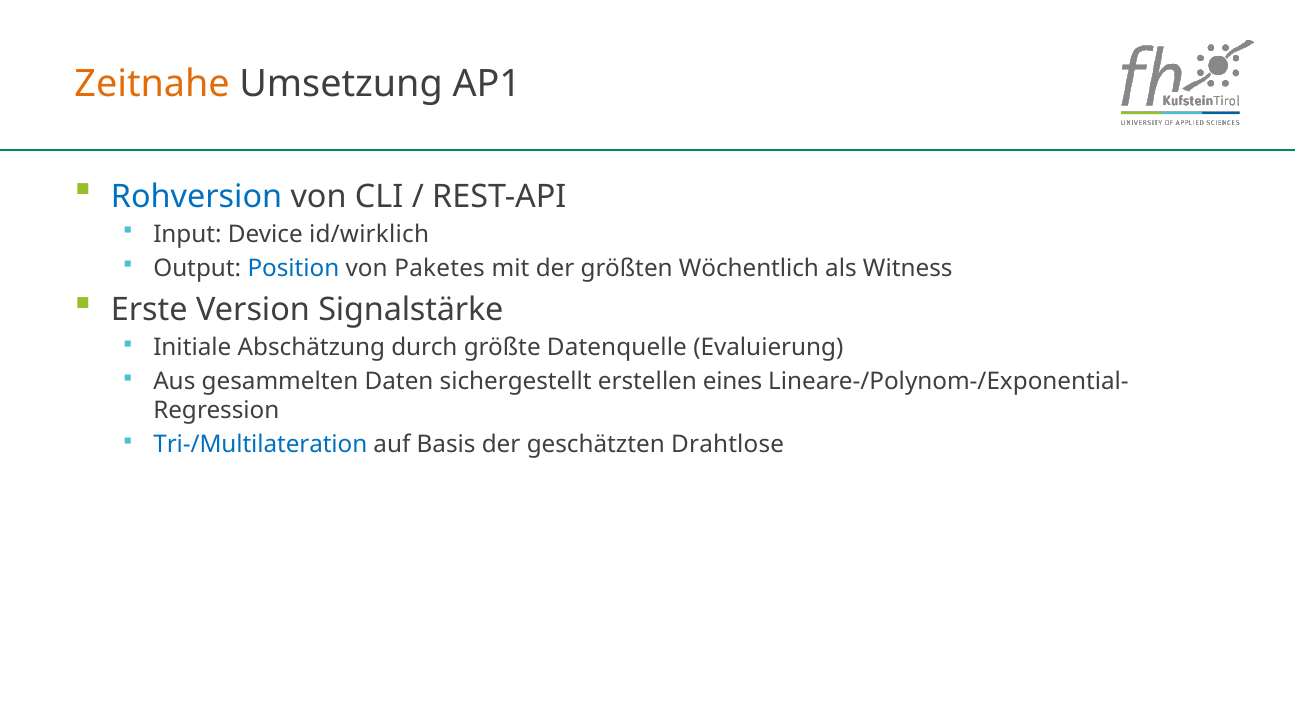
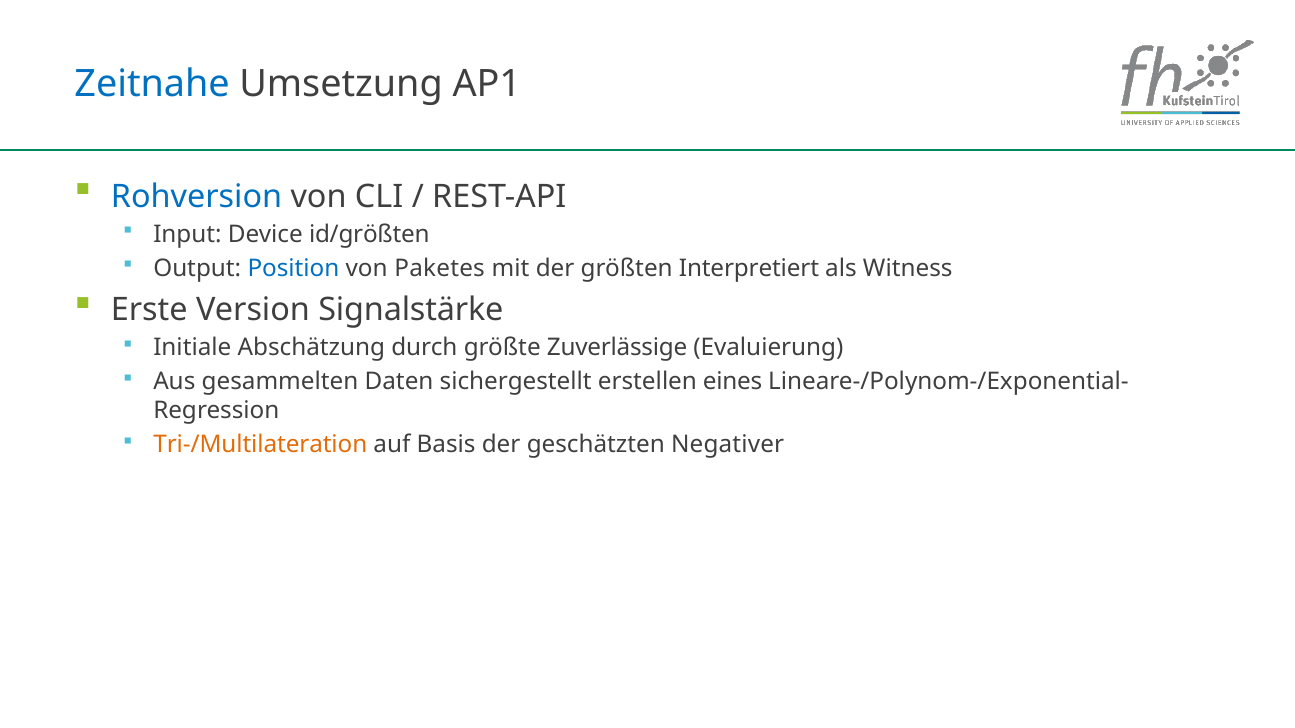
Zeitnahe colour: orange -> blue
id/wirklich: id/wirklich -> id/größten
Wöchentlich: Wöchentlich -> Interpretiert
Datenquelle: Datenquelle -> Zuverlässige
Tri-/Multilateration colour: blue -> orange
Drahtlose: Drahtlose -> Negativer
